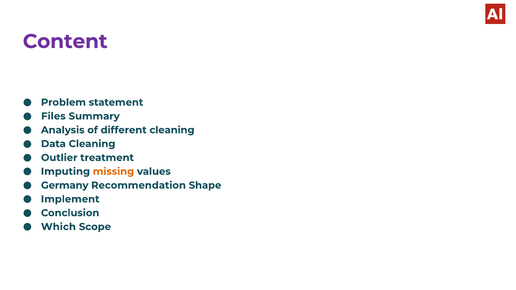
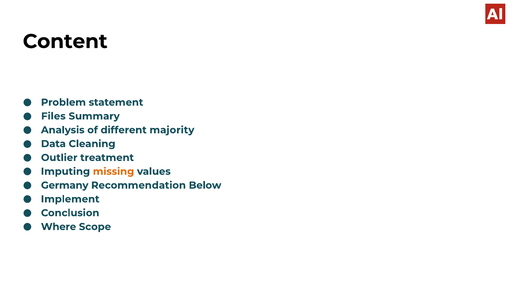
Content colour: purple -> black
different cleaning: cleaning -> majority
Shape: Shape -> Below
Which: Which -> Where
